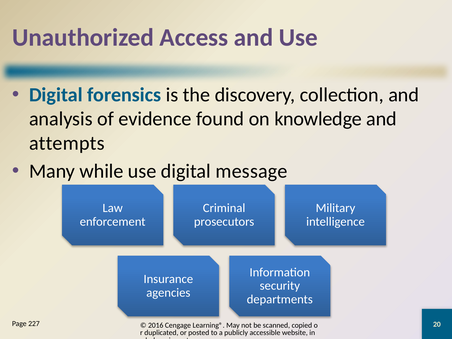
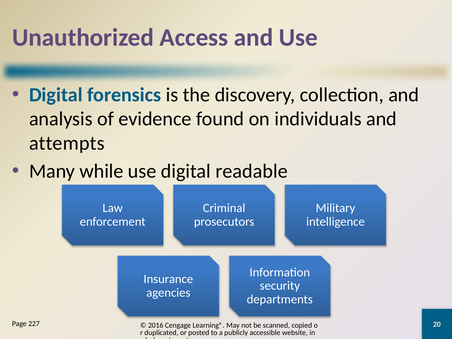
knowledge: knowledge -> individuals
message: message -> readable
